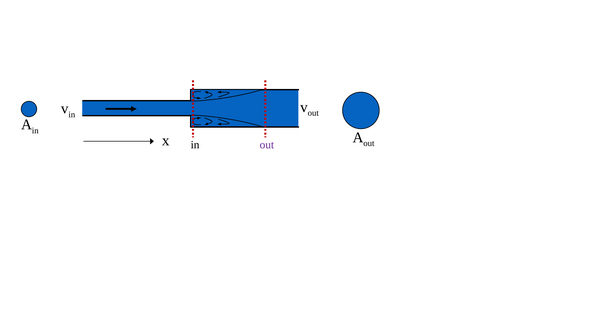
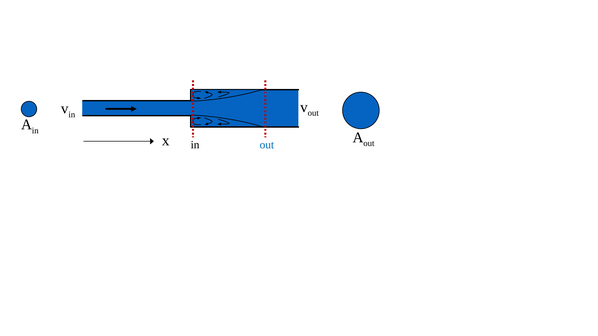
out at (267, 145) colour: purple -> blue
